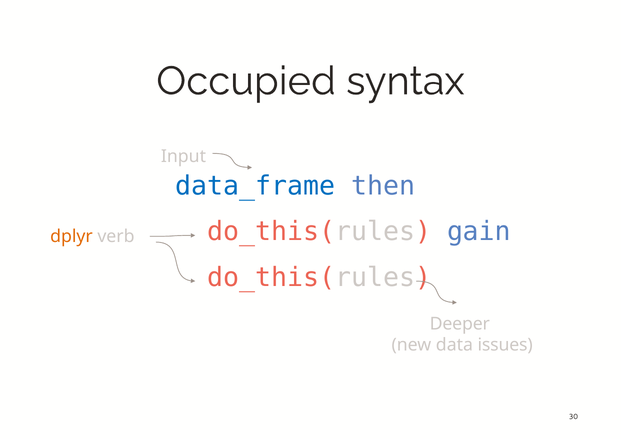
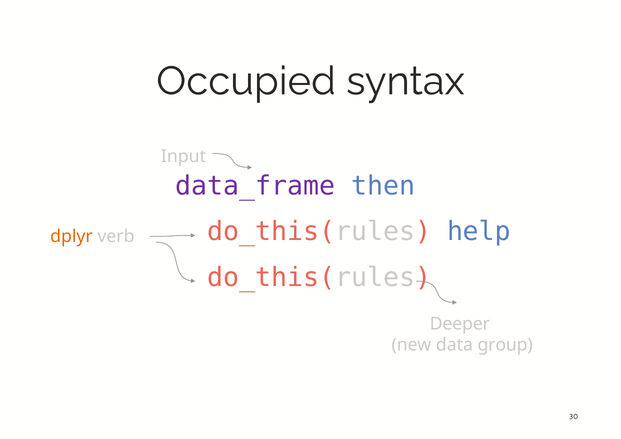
data_frame colour: blue -> purple
gain: gain -> help
issues: issues -> group
